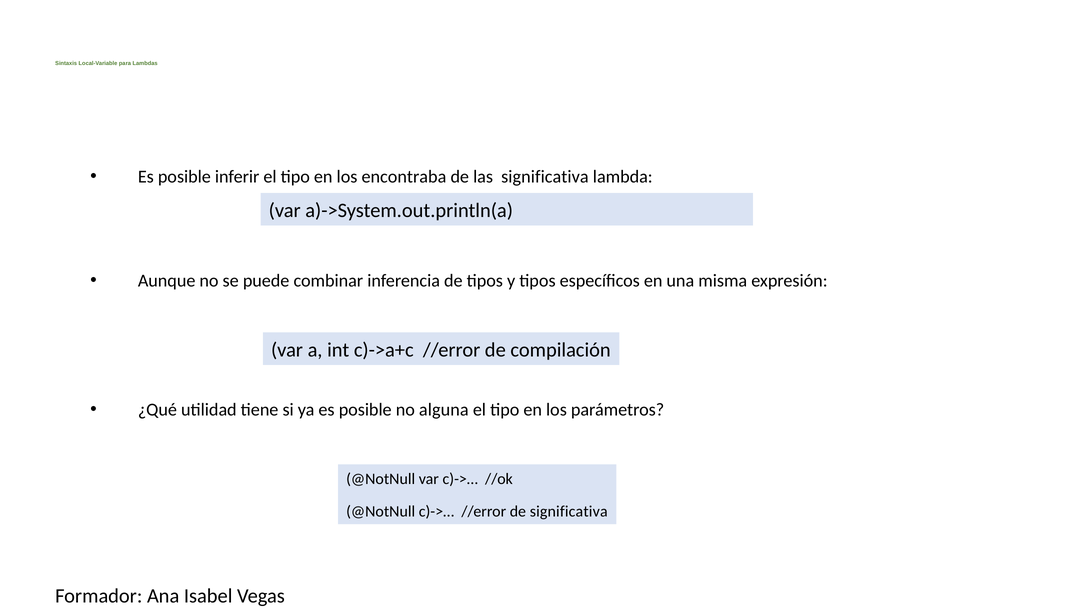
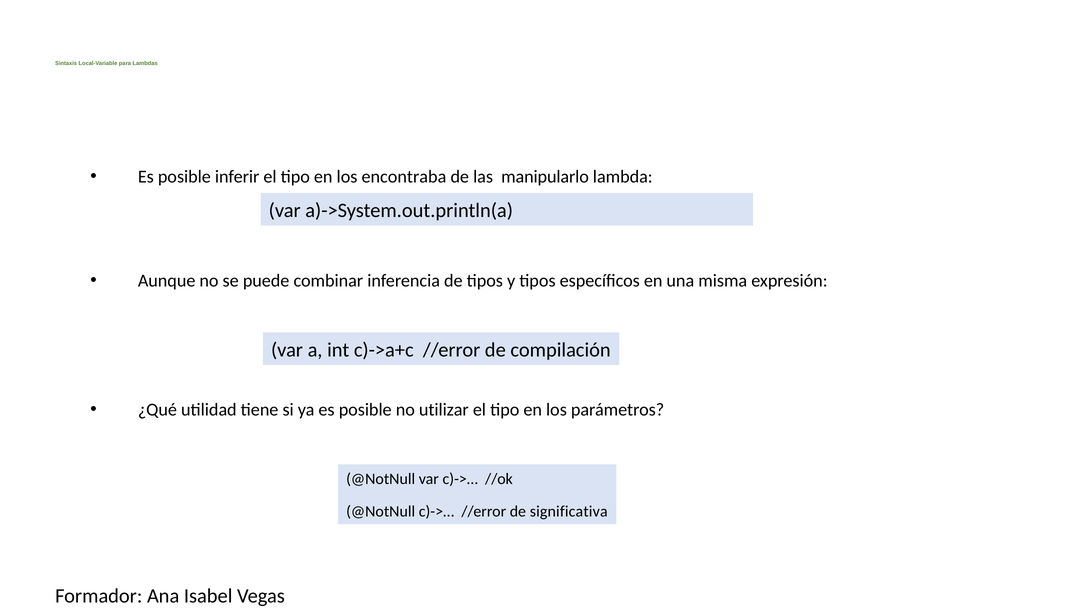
las significativa: significativa -> manipularlo
alguna: alguna -> utilizar
